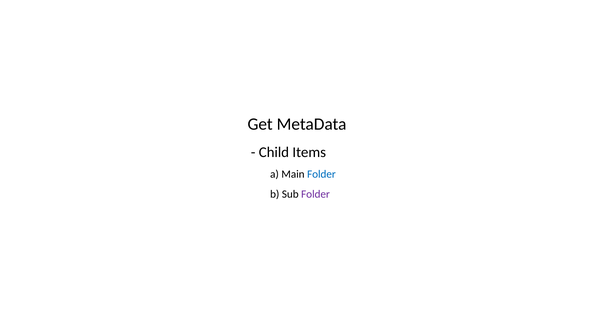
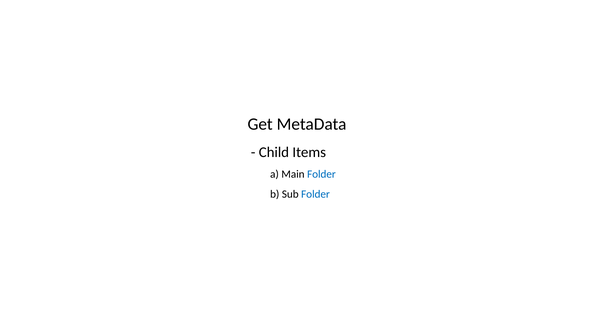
Folder at (315, 194) colour: purple -> blue
